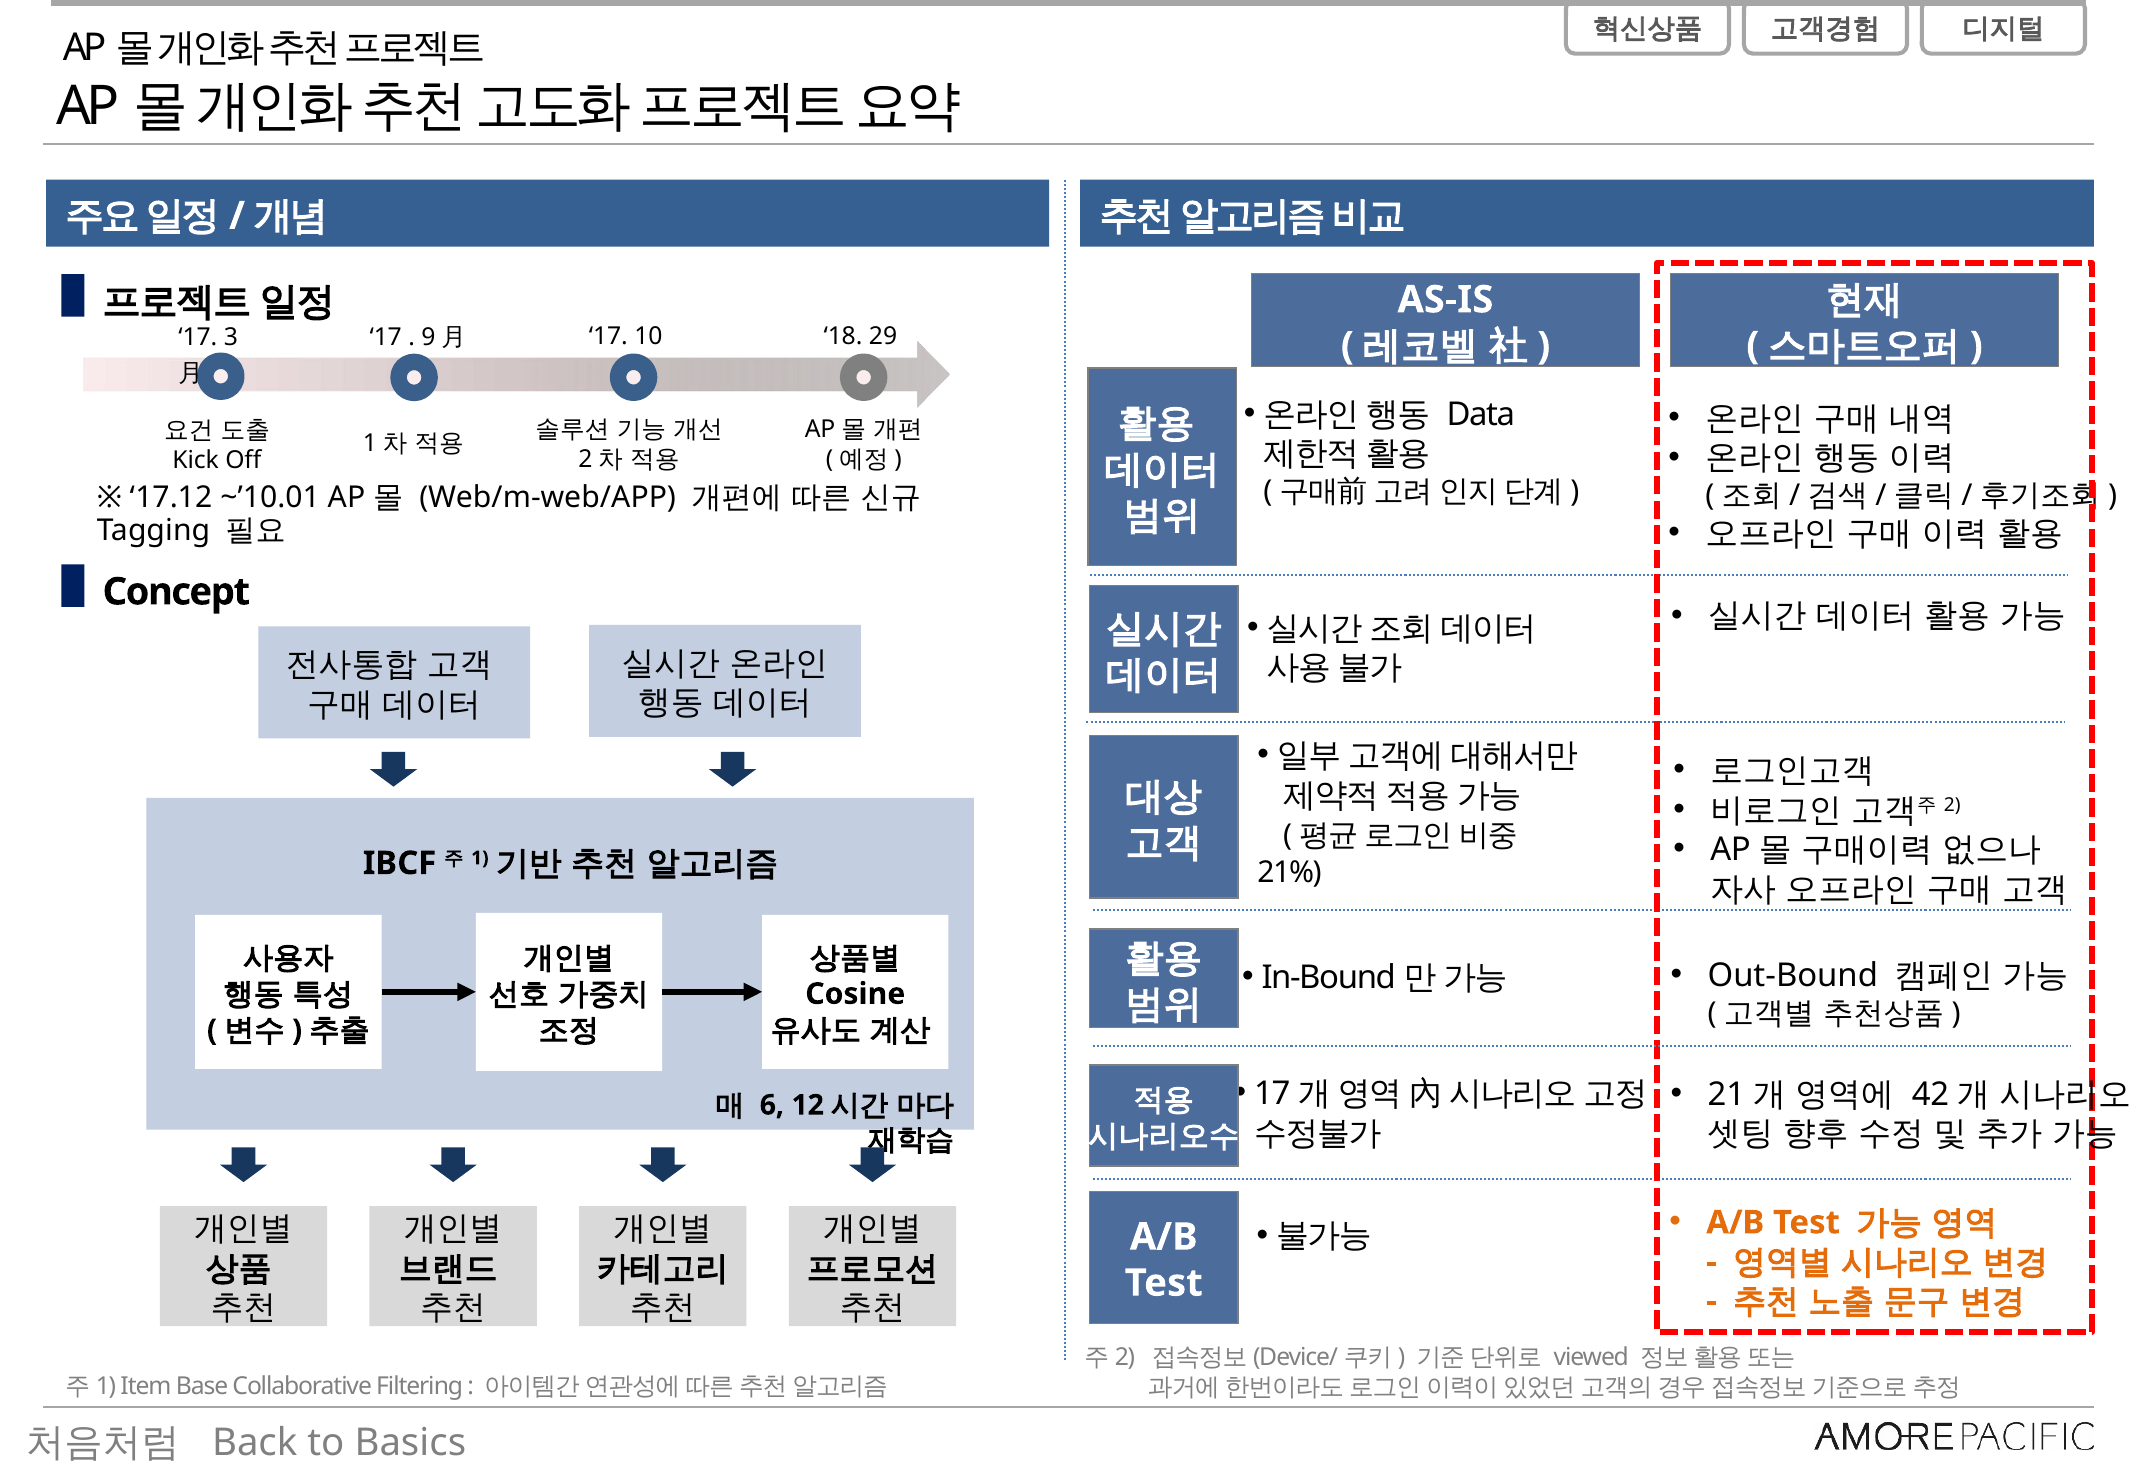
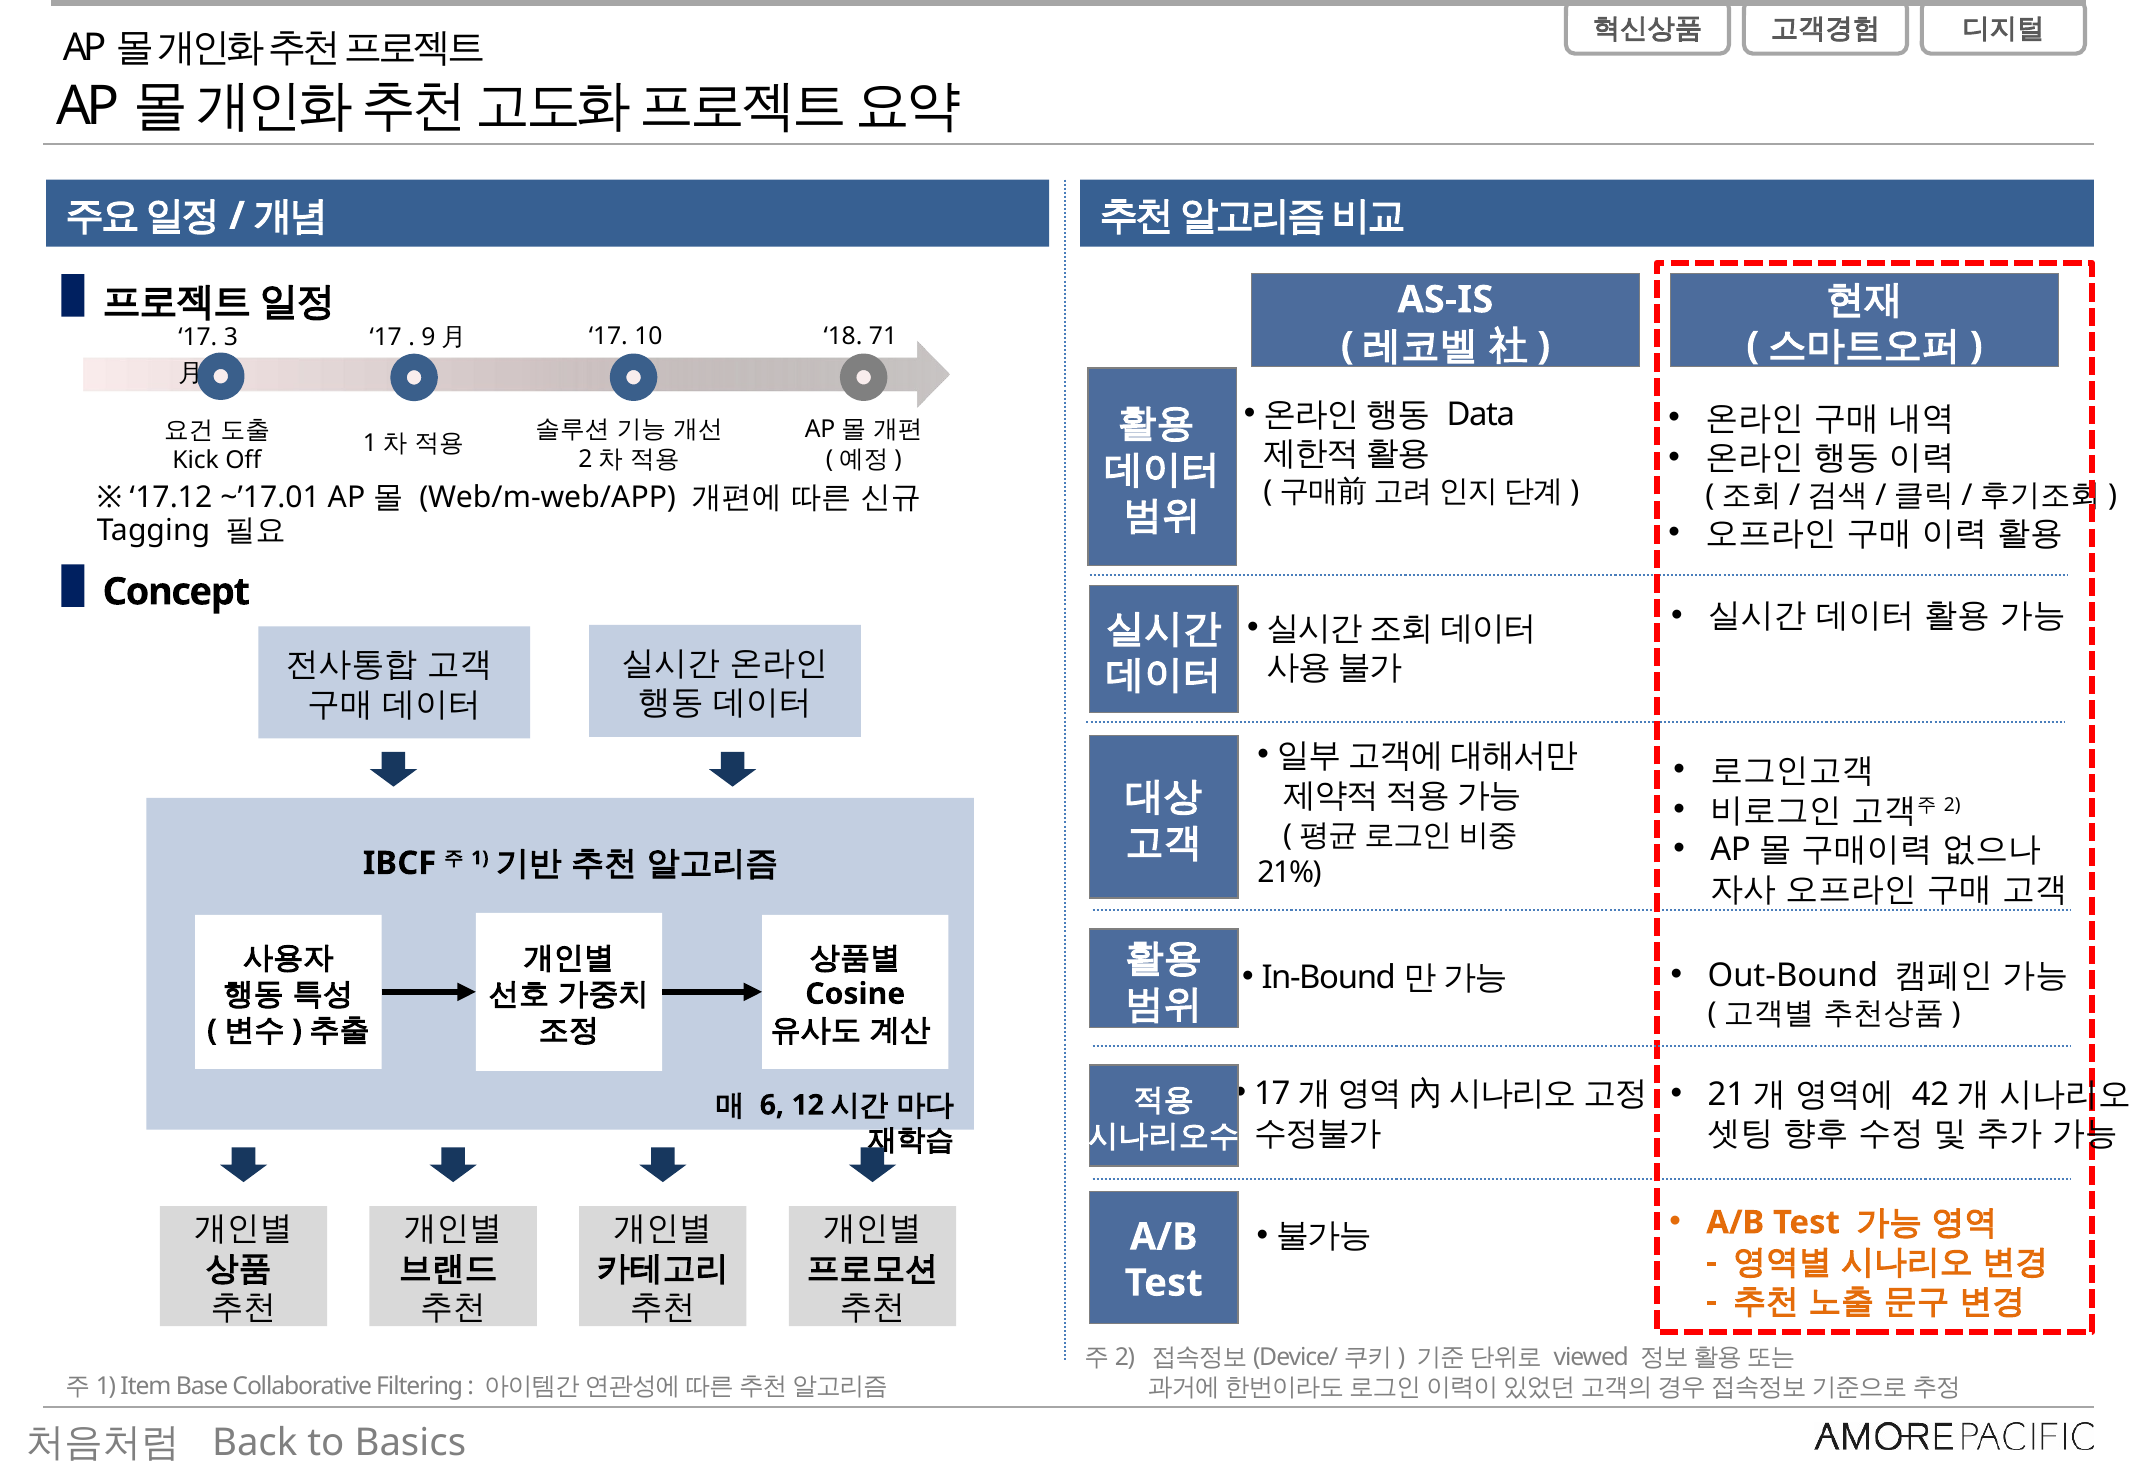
29: 29 -> 71
~’10.01: ~’10.01 -> ~’17.01
